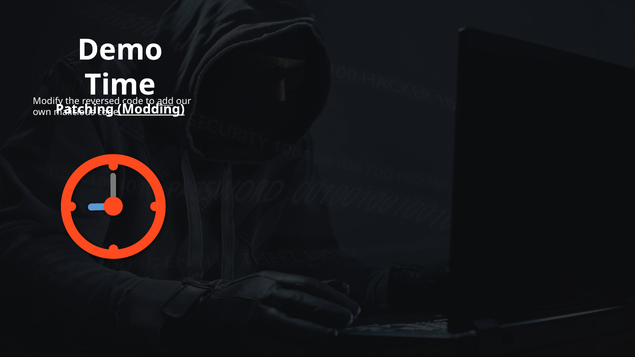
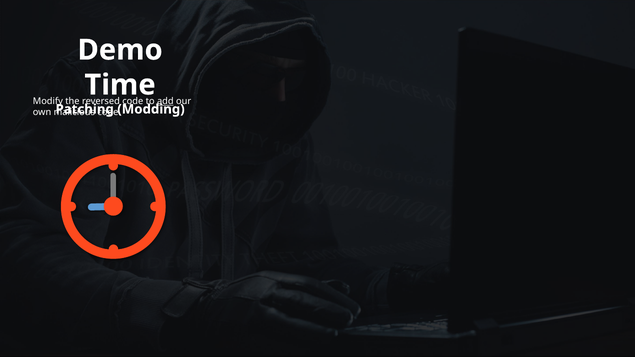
Modding underline: present -> none
